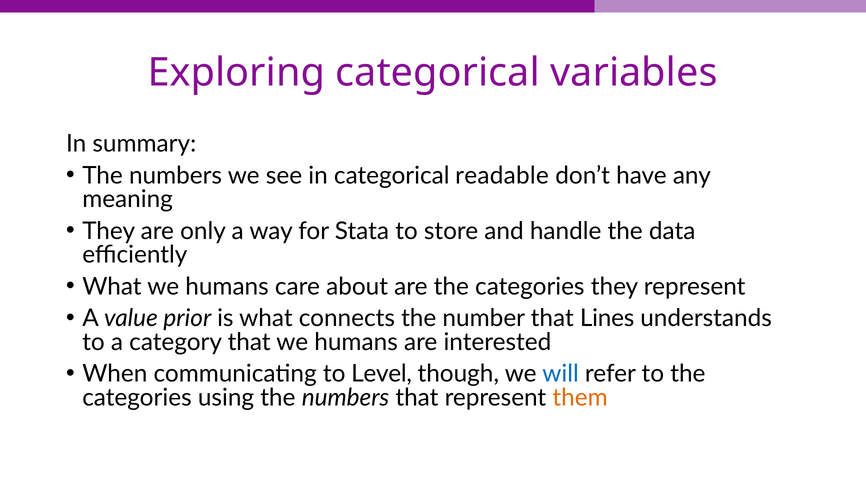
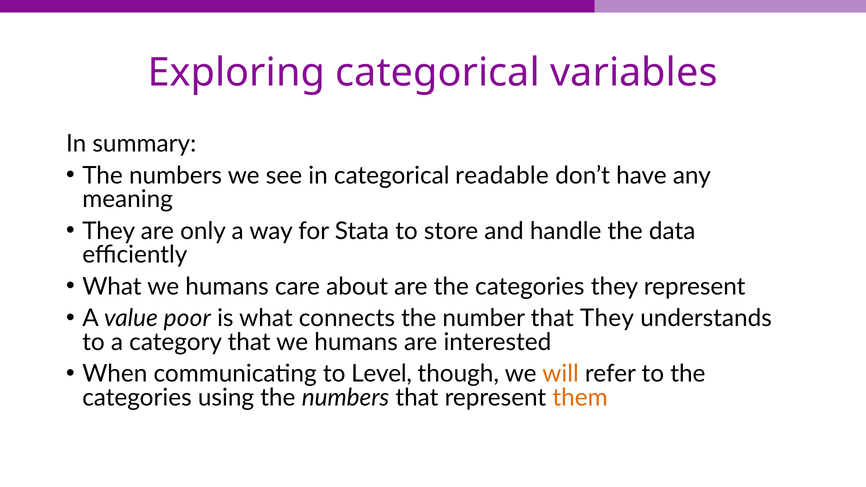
prior: prior -> poor
that Lines: Lines -> They
will colour: blue -> orange
